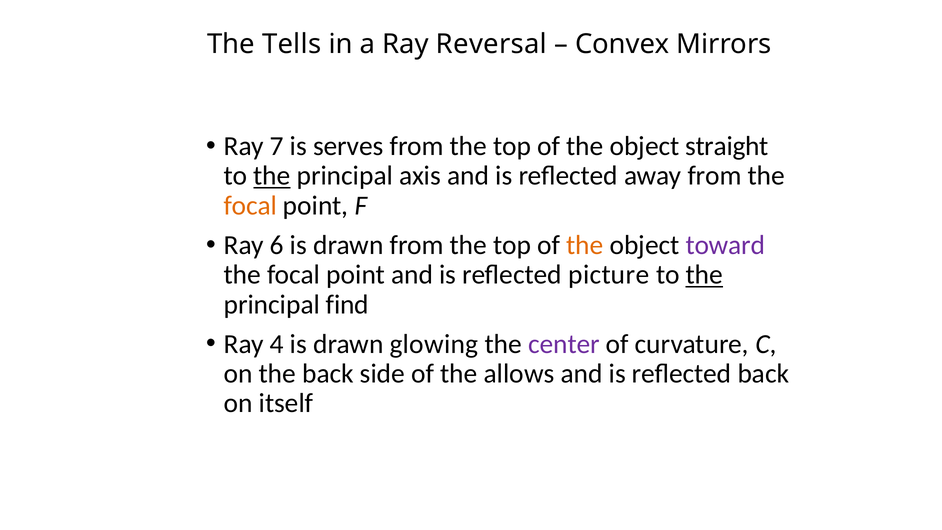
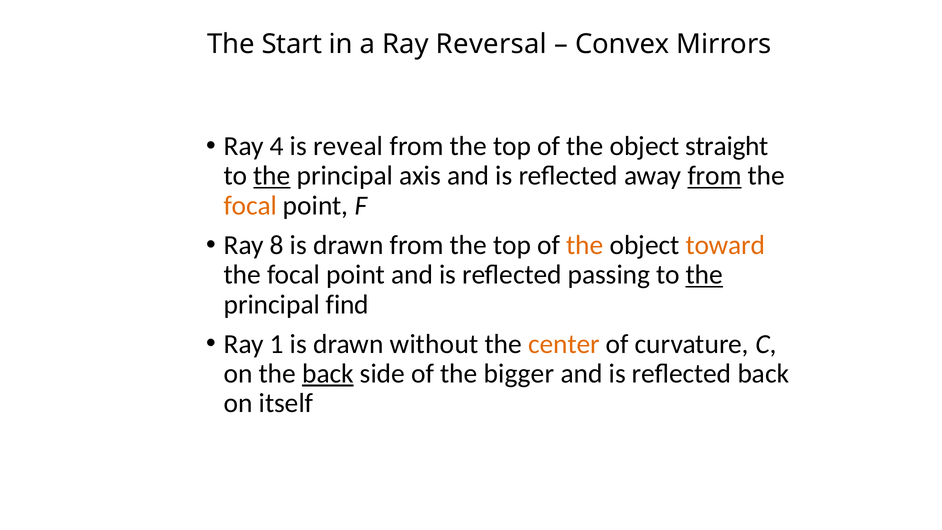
Tells: Tells -> Start
7: 7 -> 4
serves: serves -> reveal
from at (715, 176) underline: none -> present
6: 6 -> 8
toward colour: purple -> orange
picture: picture -> passing
4: 4 -> 1
glowing: glowing -> without
center colour: purple -> orange
back at (328, 374) underline: none -> present
allows: allows -> bigger
